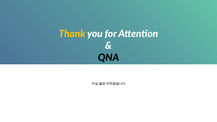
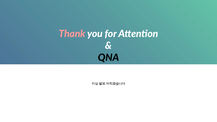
Thank colour: yellow -> pink
